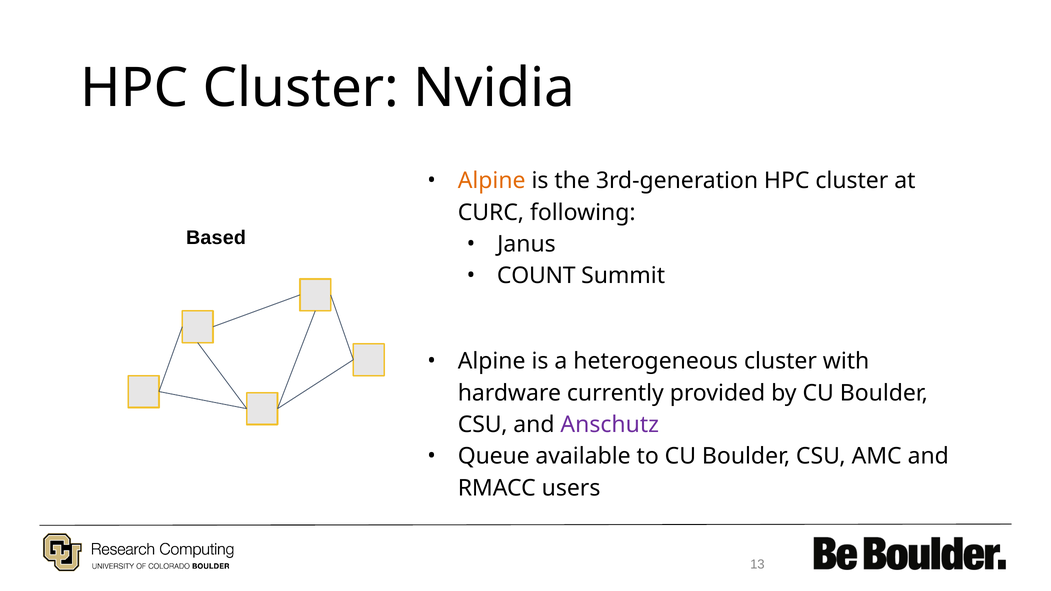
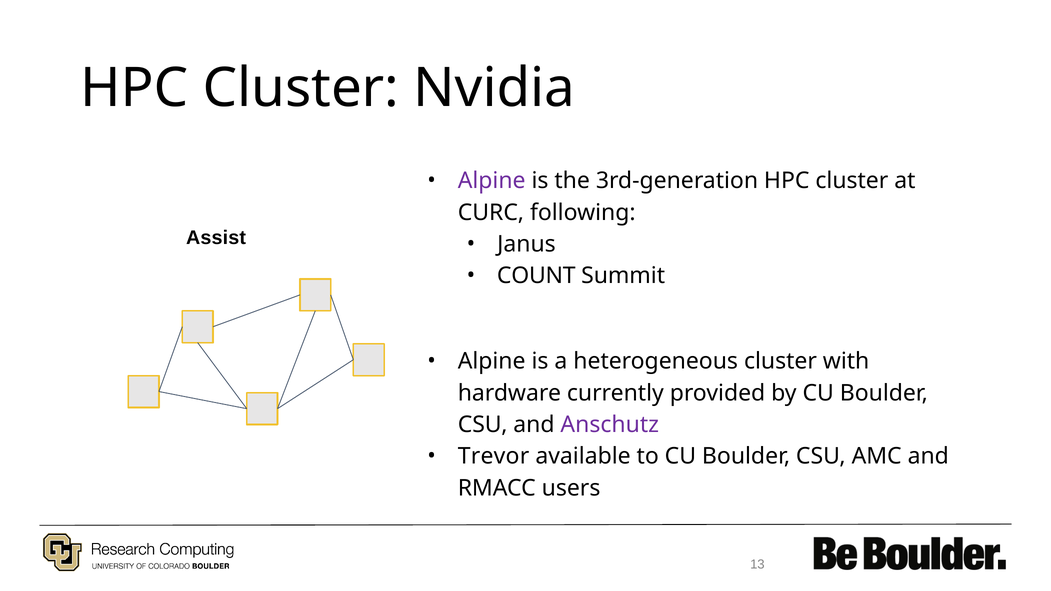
Alpine at (492, 181) colour: orange -> purple
Based: Based -> Assist
Queue: Queue -> Trevor
